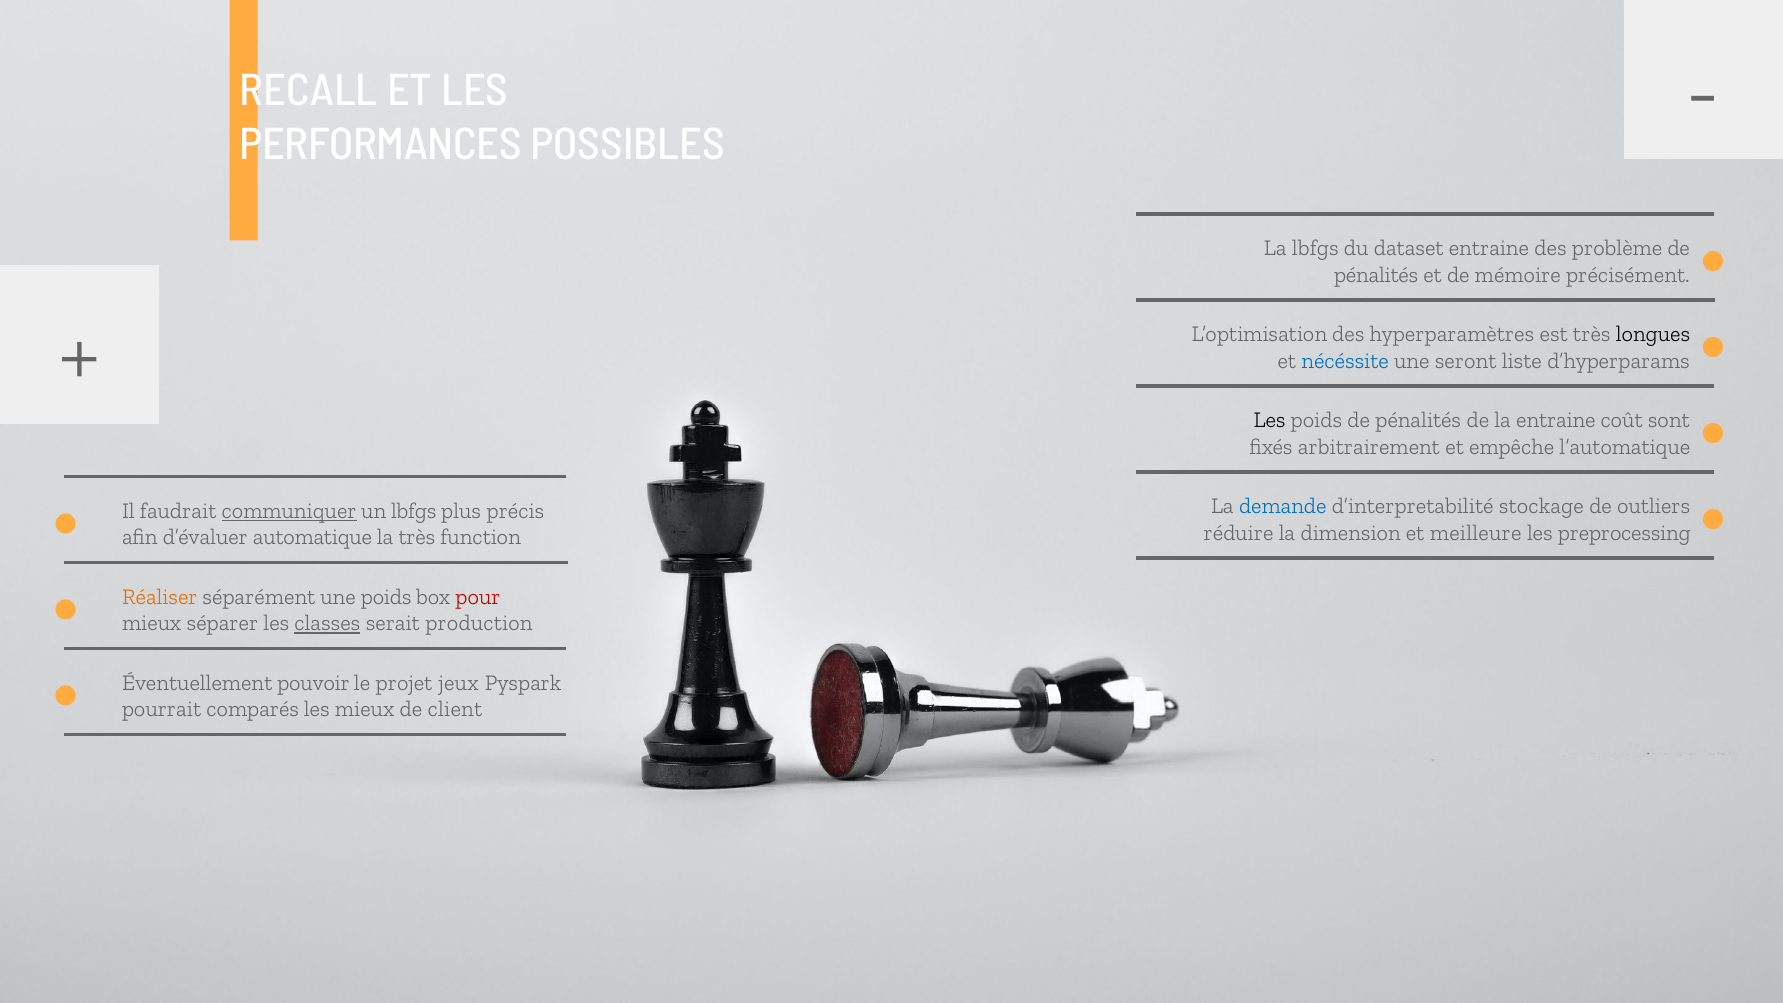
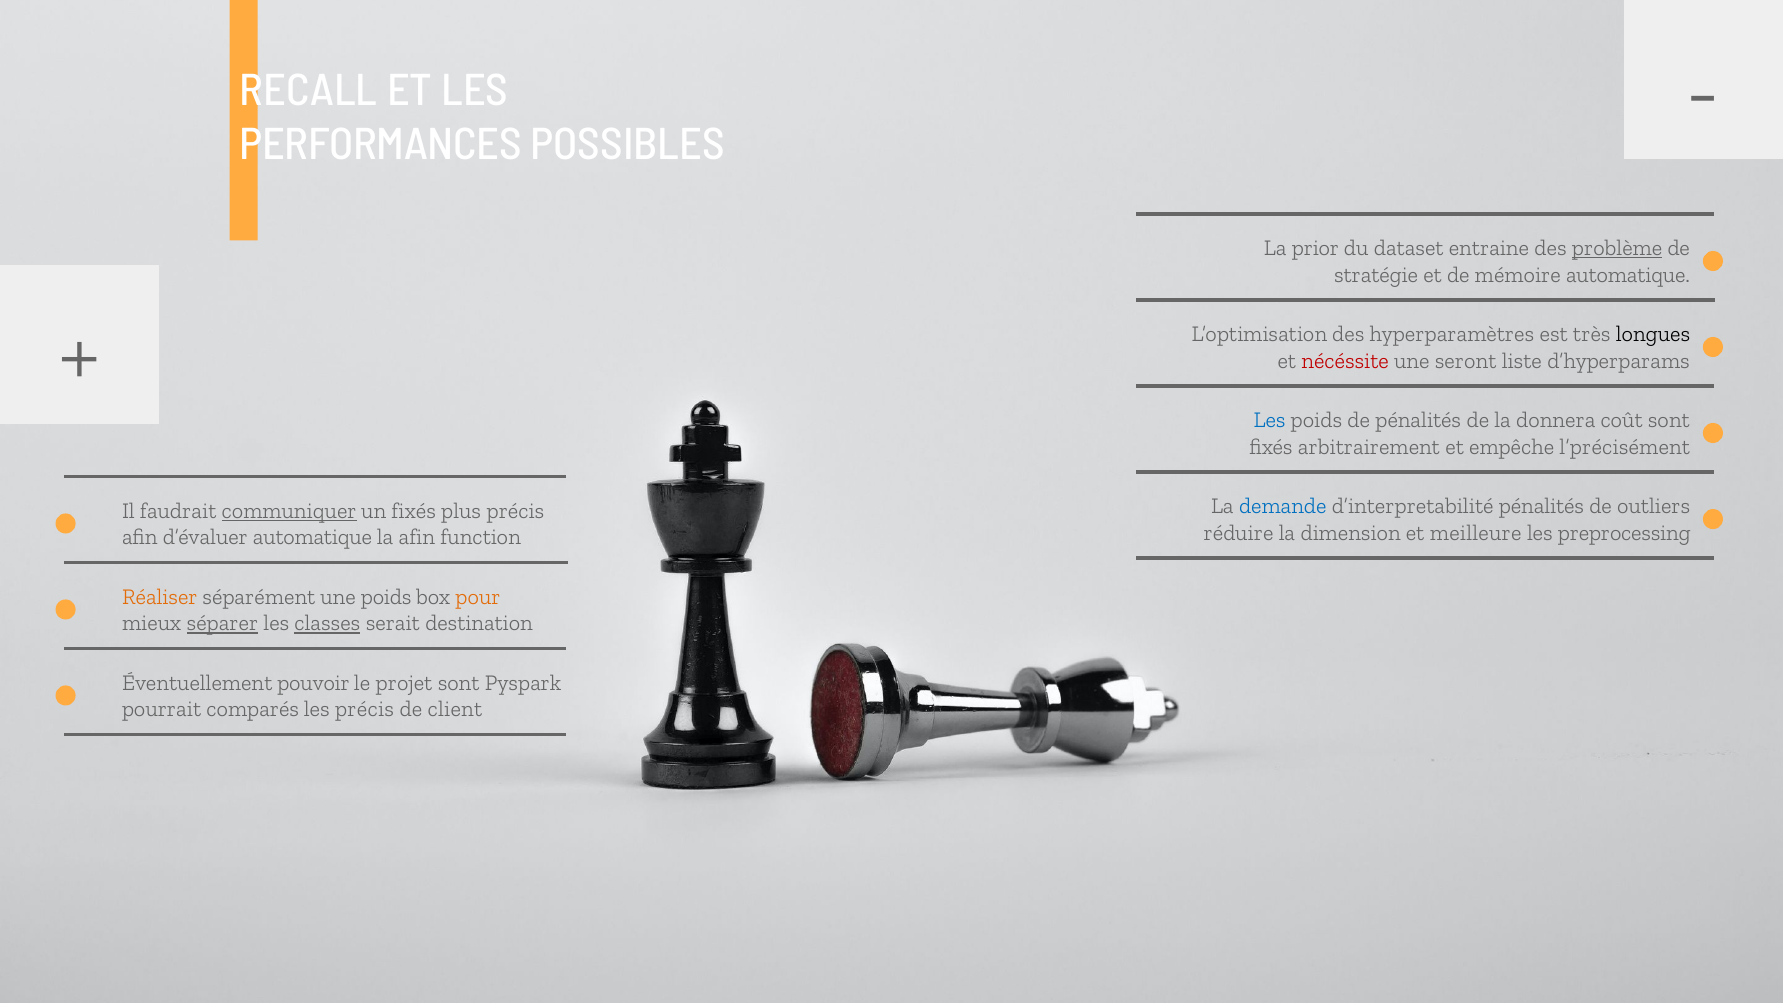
La lbfgs: lbfgs -> prior
problème underline: none -> present
pénalités at (1376, 275): pénalités -> stratégie
mémoire précisément: précisément -> automatique
nécéssite colour: blue -> red
Les at (1270, 420) colour: black -> blue
la entraine: entraine -> donnera
l’automatique: l’automatique -> l’précisément
d’interpretabilité stockage: stockage -> pénalités
un lbfgs: lbfgs -> fixés
la très: très -> afin
pour colour: red -> orange
séparer underline: none -> present
production: production -> destination
projet jeux: jeux -> sont
les mieux: mieux -> précis
